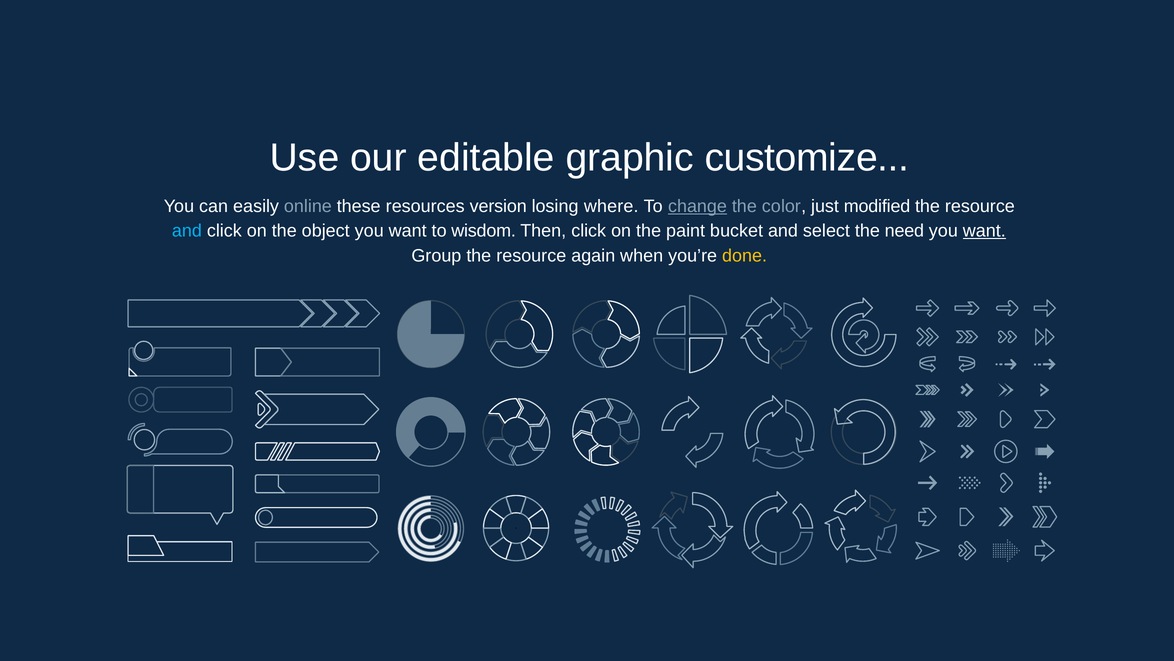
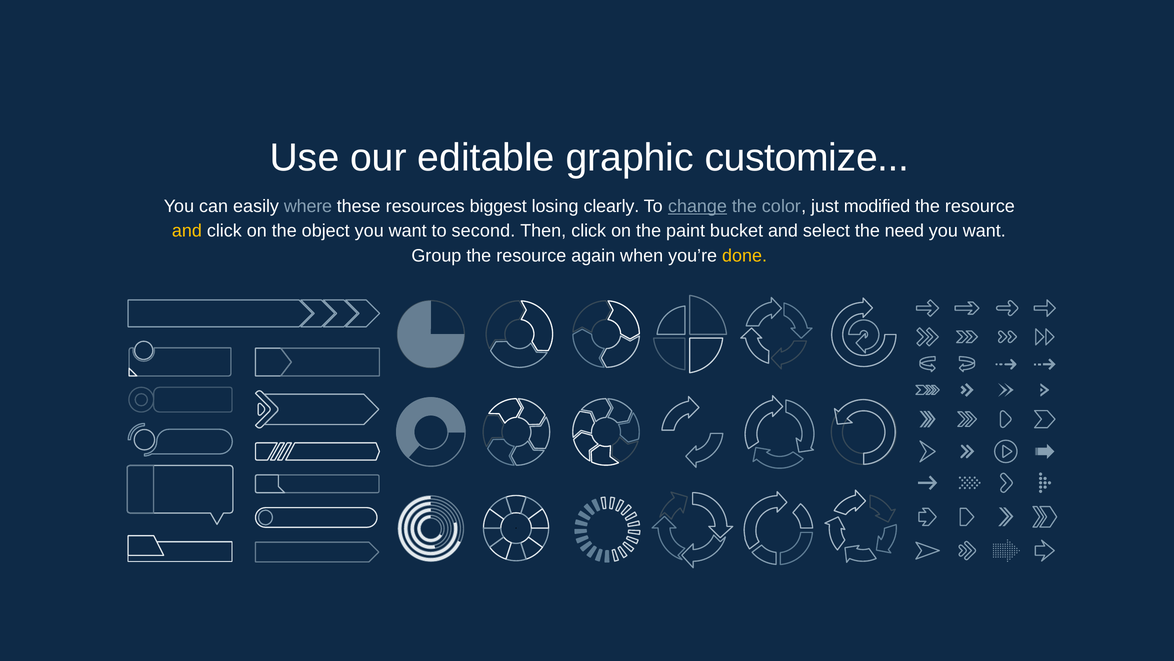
online: online -> where
version: version -> biggest
where: where -> clearly
and at (187, 231) colour: light blue -> yellow
wisdom: wisdom -> second
want at (984, 231) underline: present -> none
